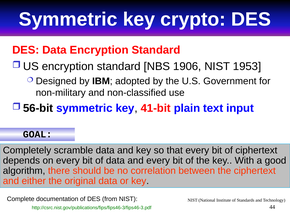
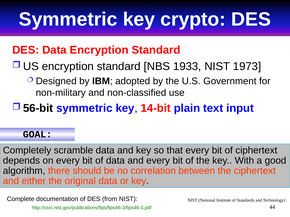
1906: 1906 -> 1933
1953: 1953 -> 1973
41-bit: 41-bit -> 14-bit
